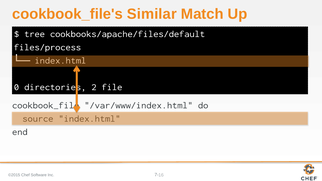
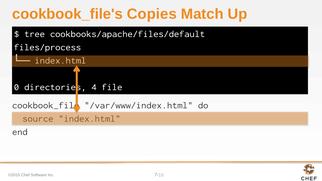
Similar: Similar -> Copies
2: 2 -> 4
